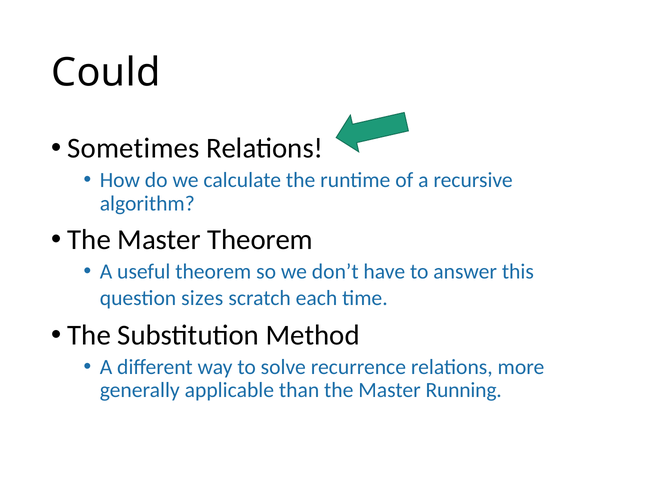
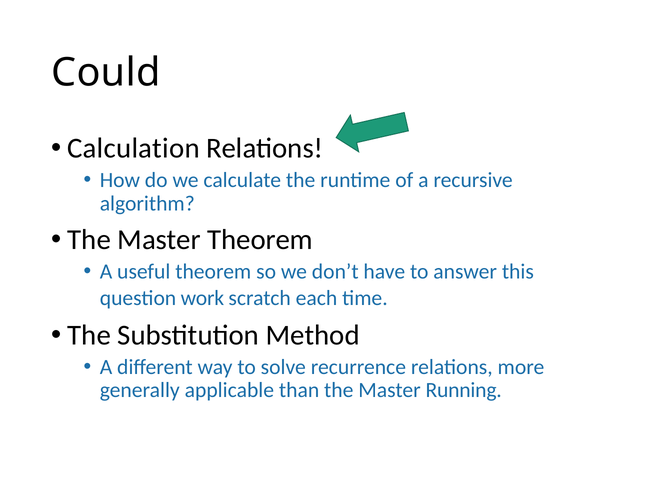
Sometimes: Sometimes -> Calculation
sizes: sizes -> work
